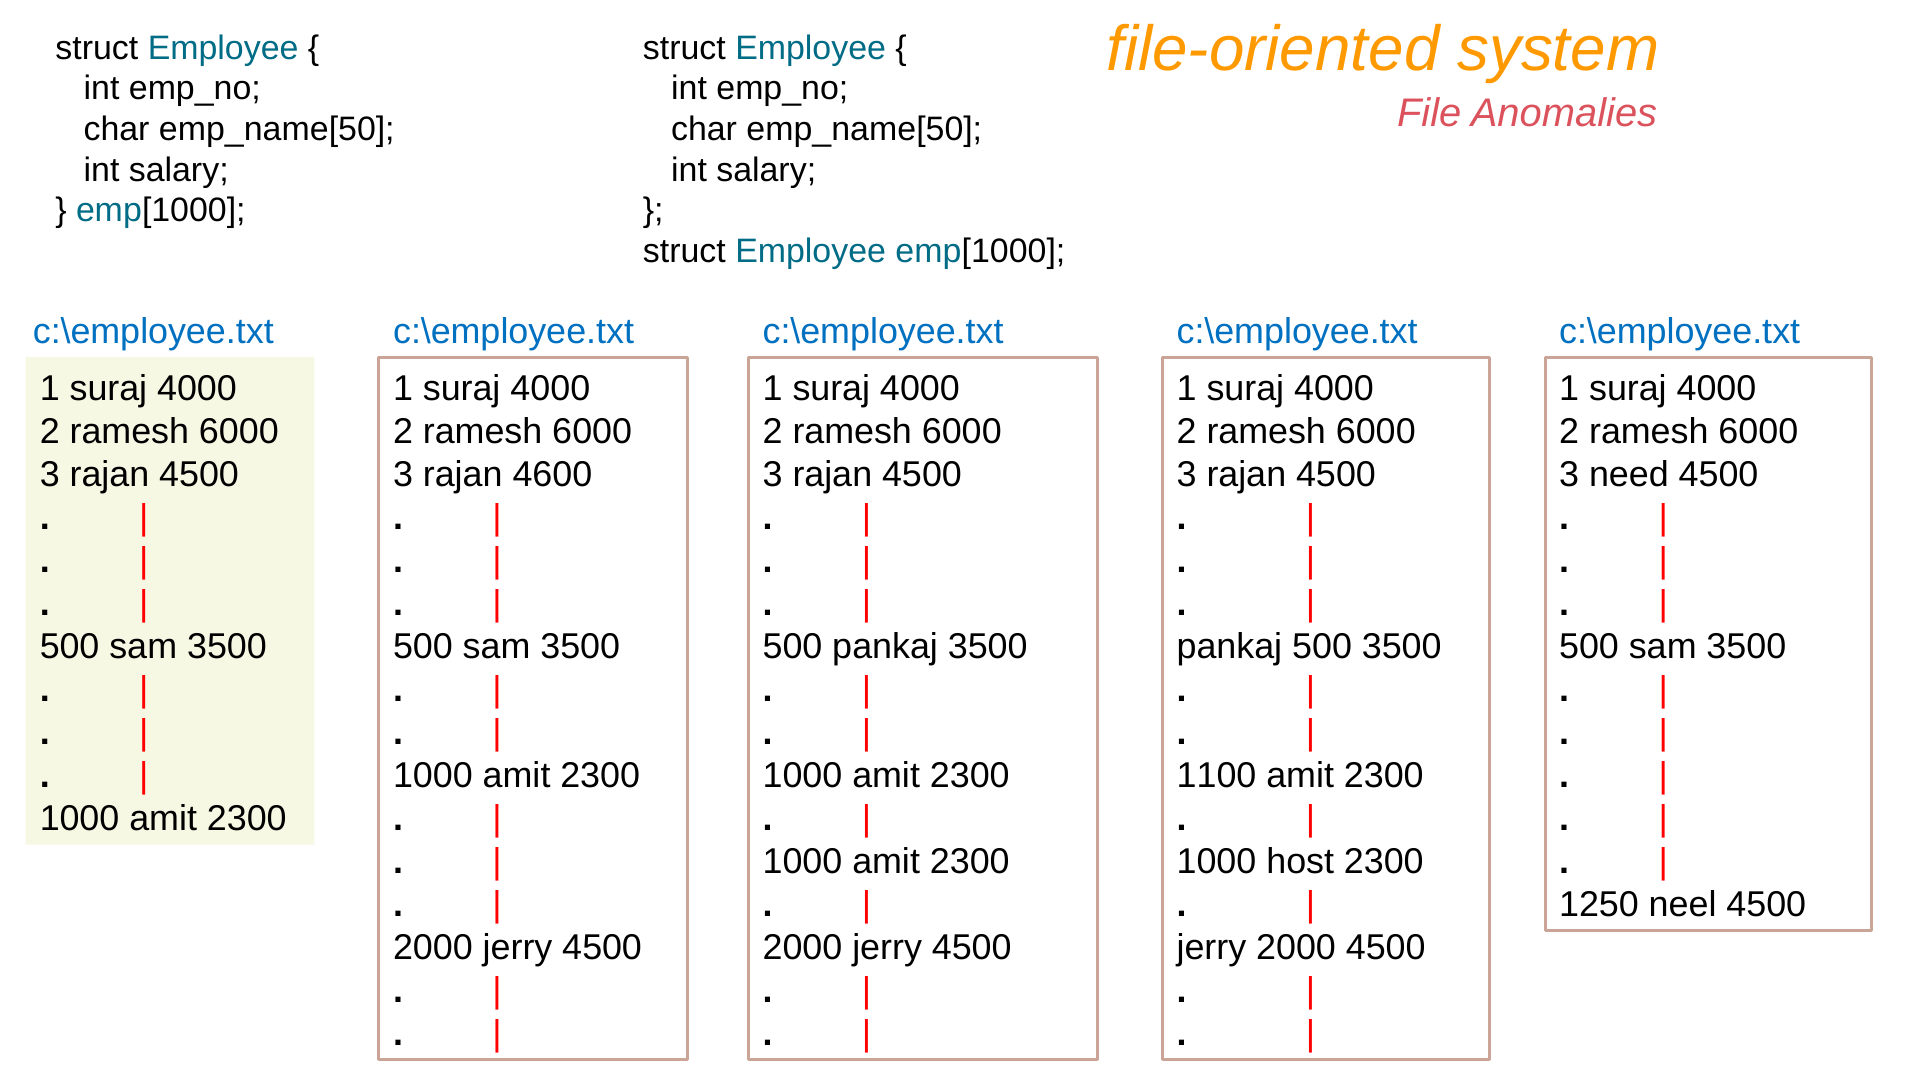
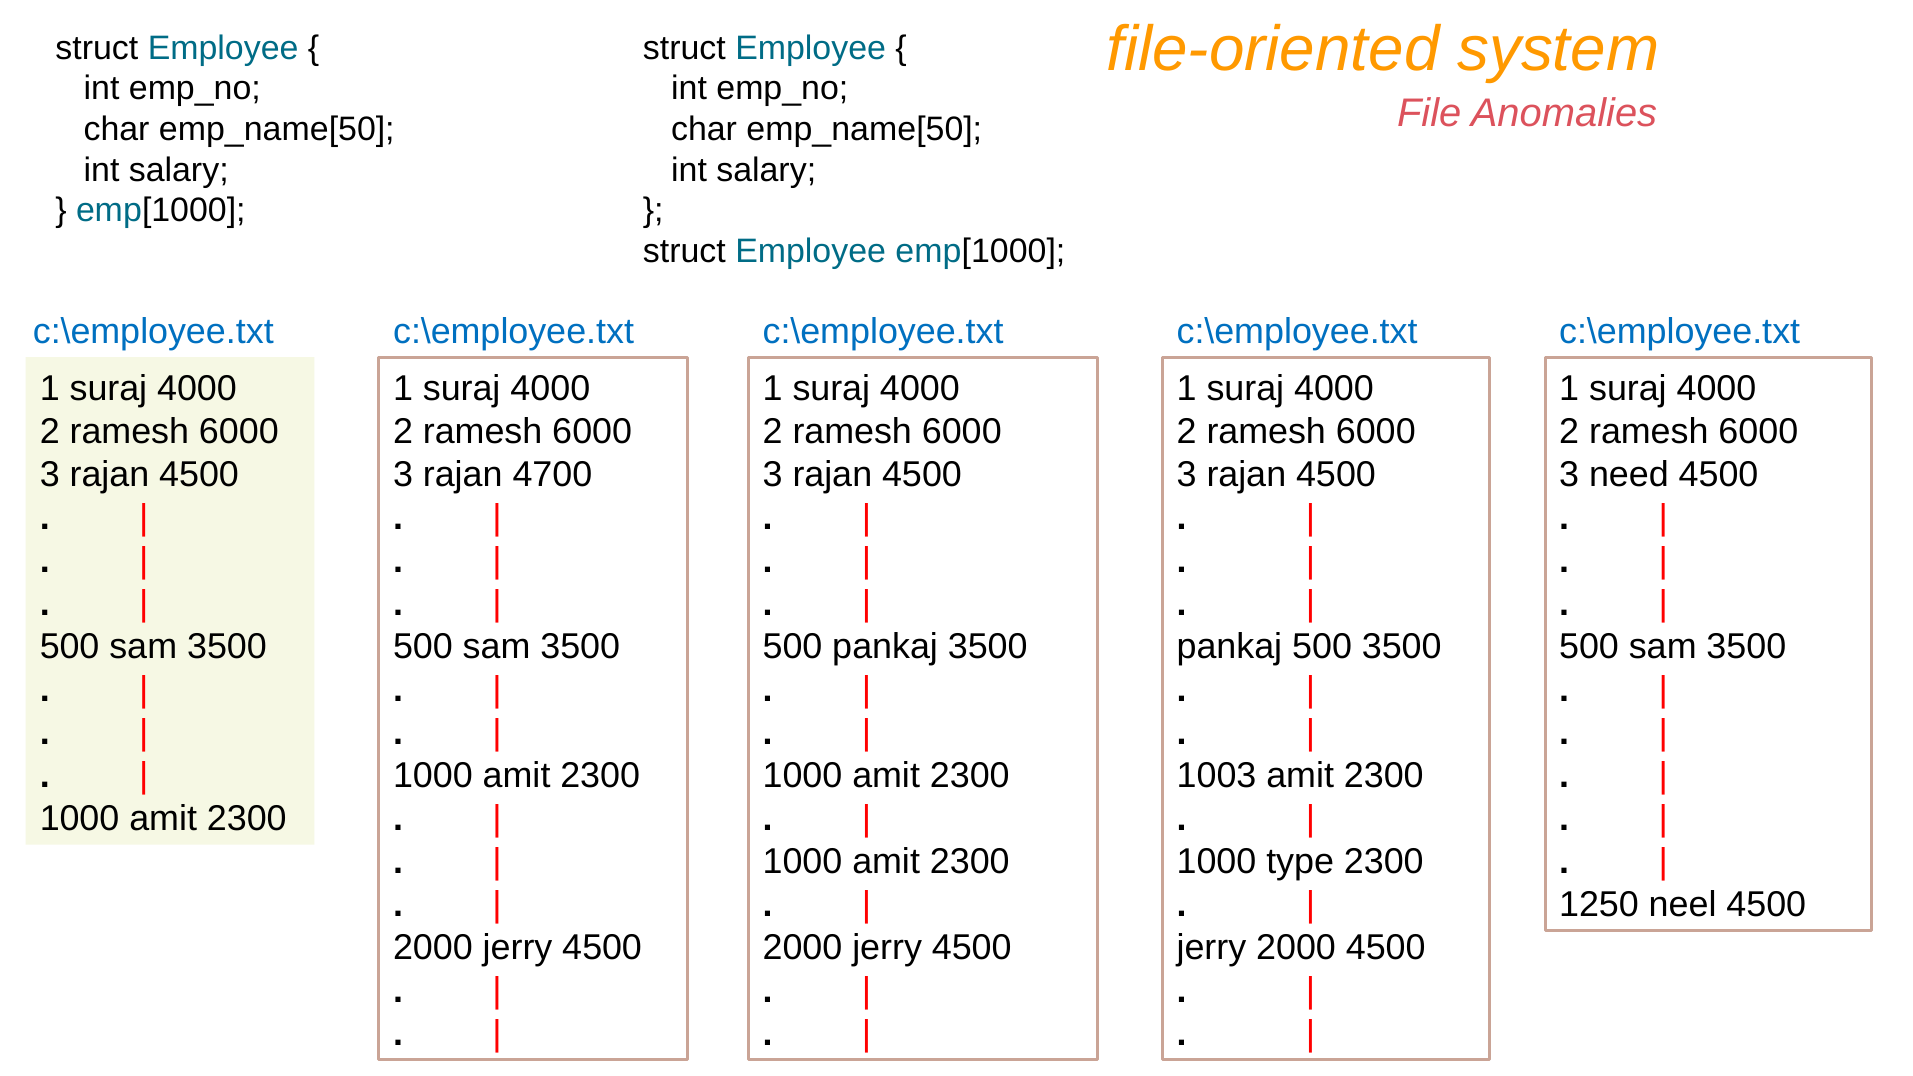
4600: 4600 -> 4700
1100: 1100 -> 1003
host: host -> type
